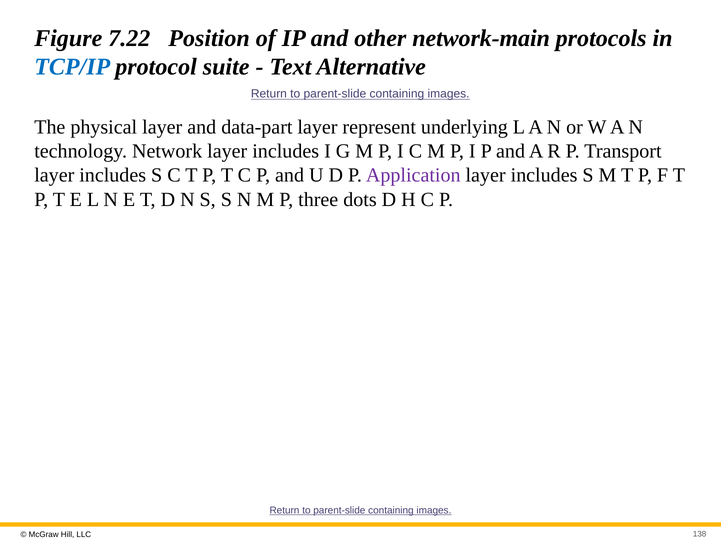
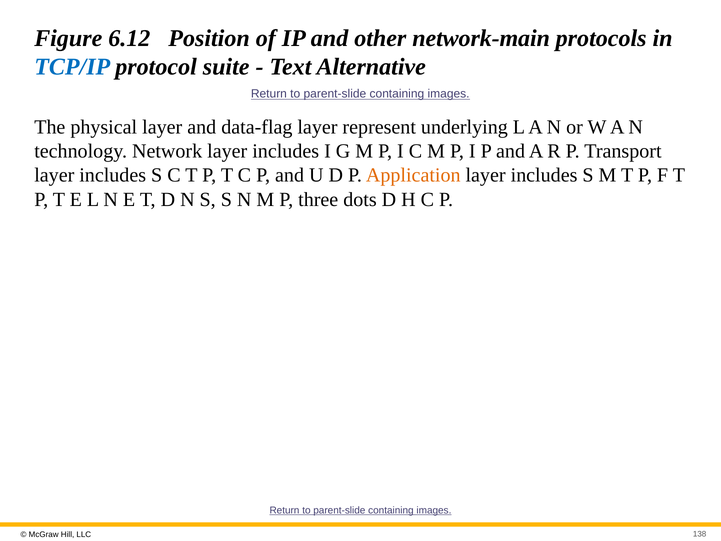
7.22: 7.22 -> 6.12
data-part: data-part -> data-flag
Application colour: purple -> orange
